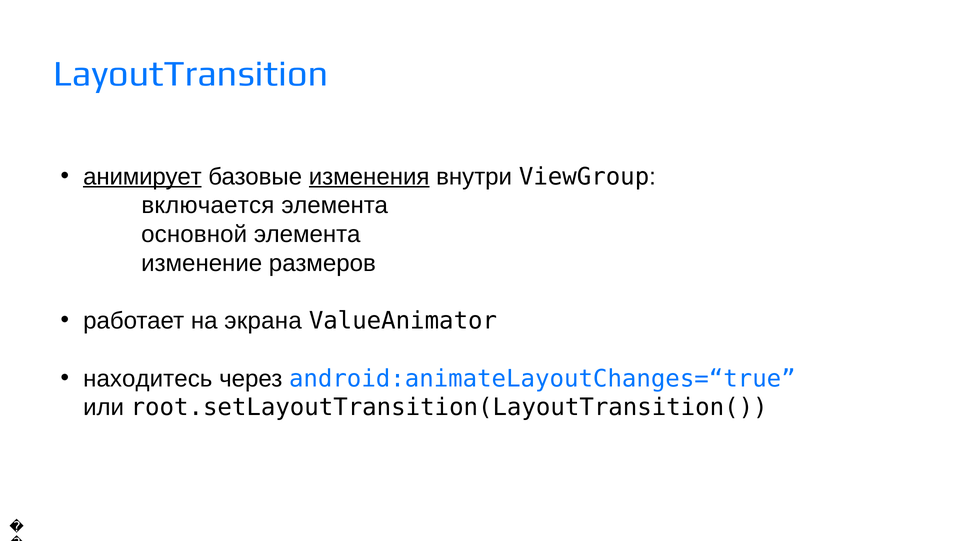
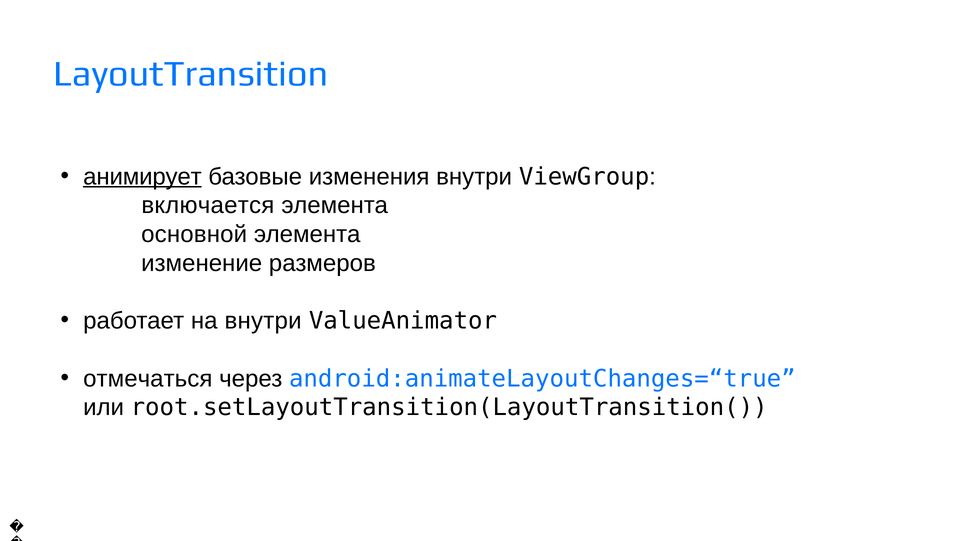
изменения underline: present -> none
на экрана: экрана -> внутри
находитесь: находитесь -> отмечаться
